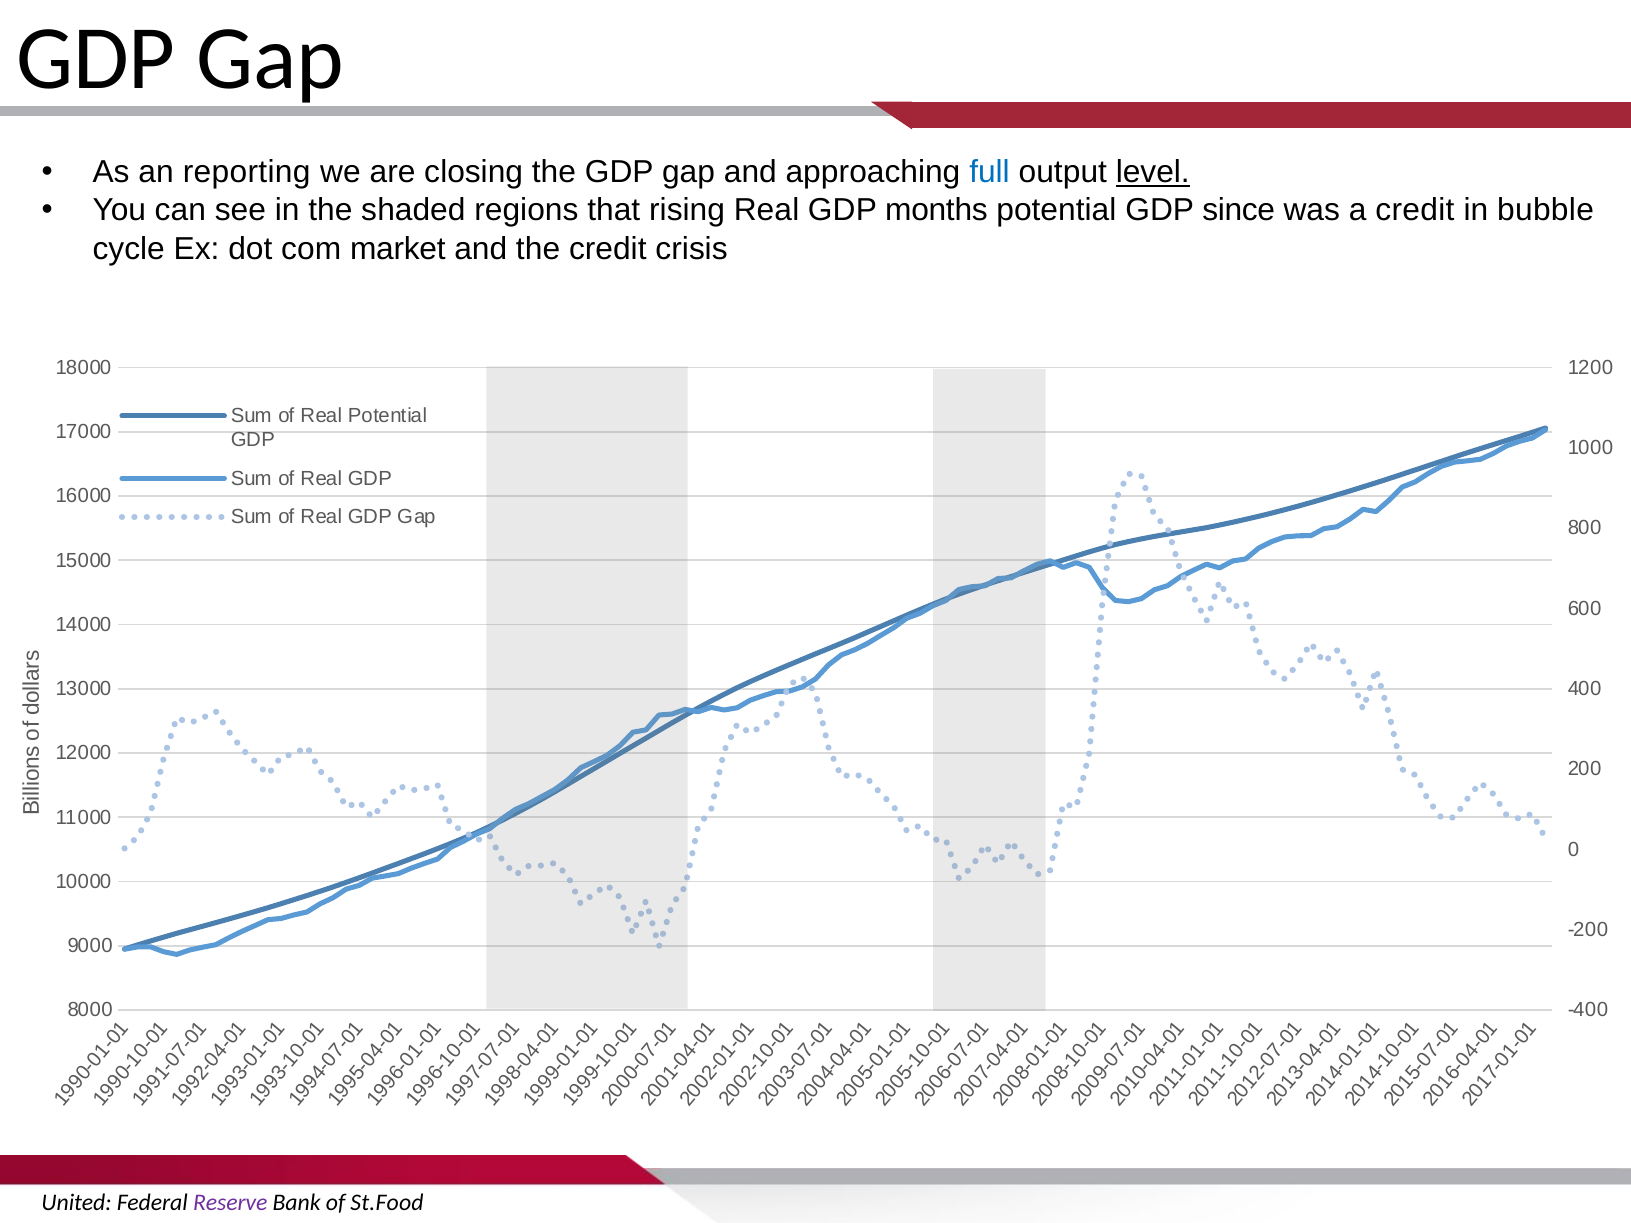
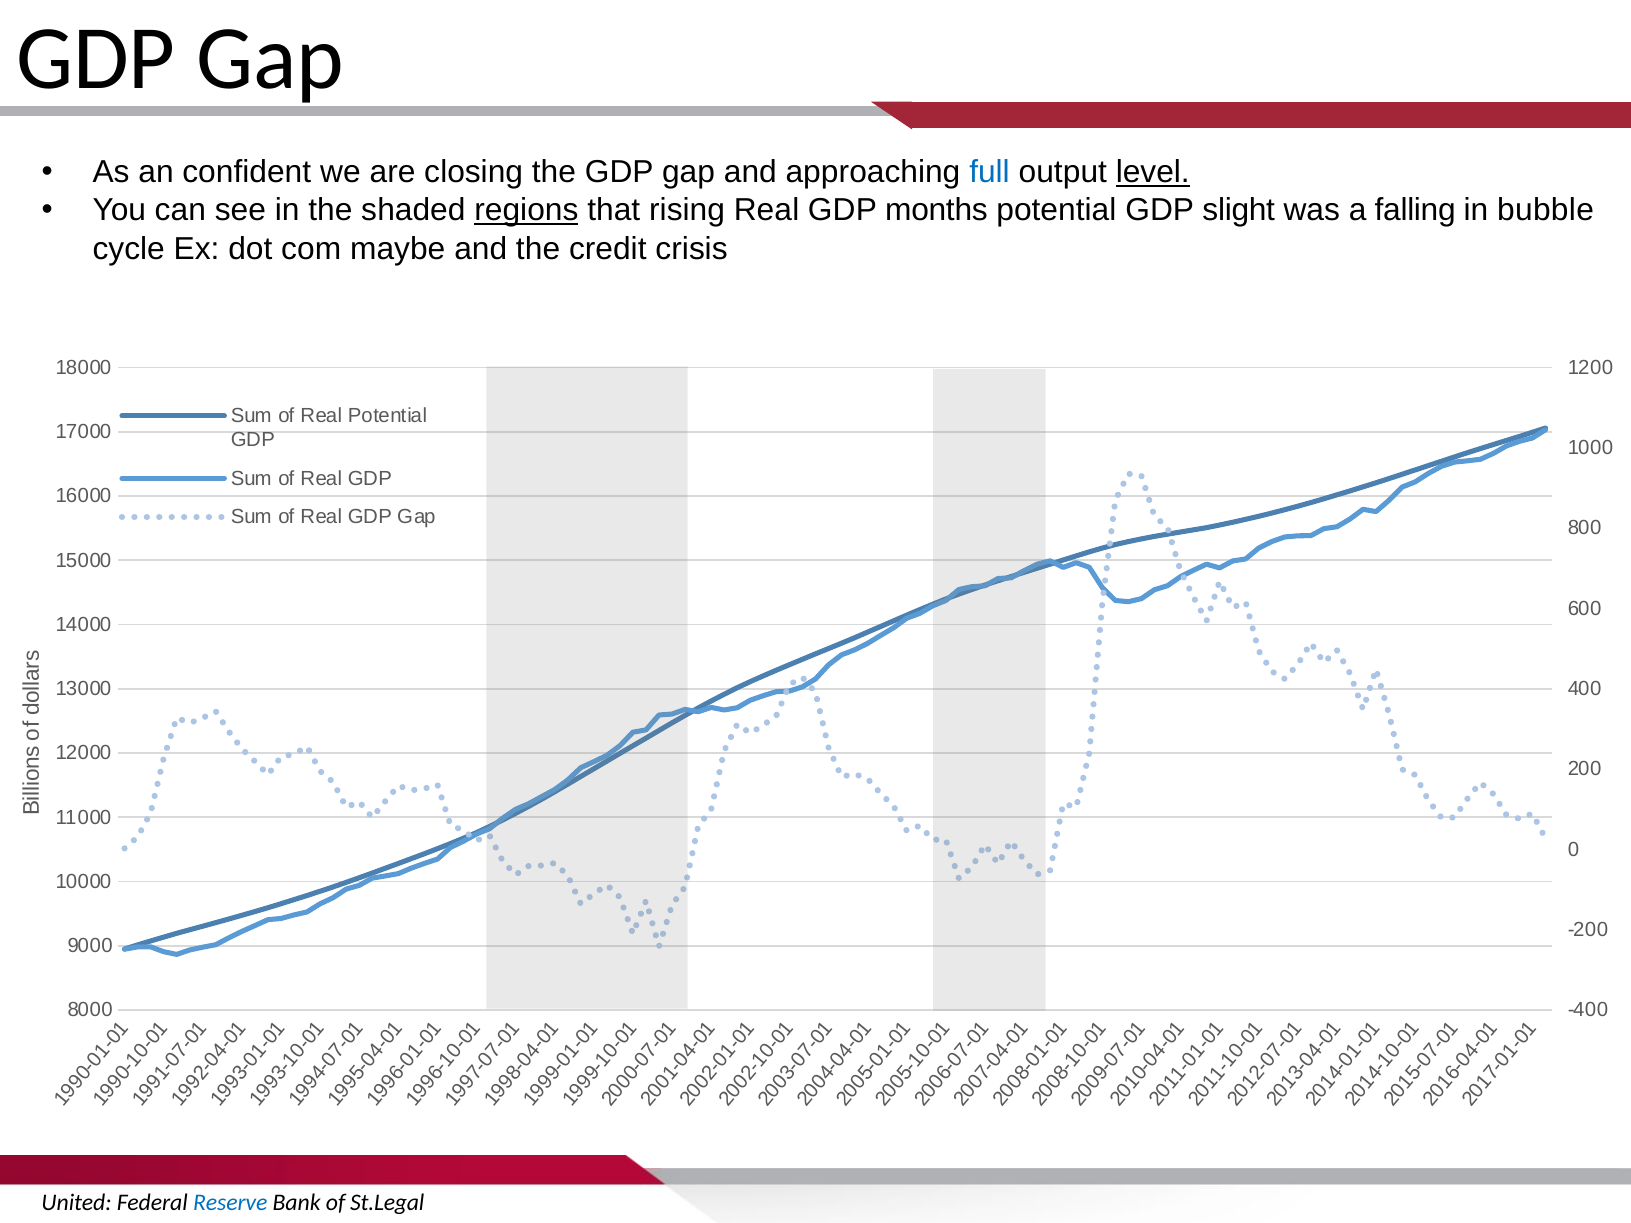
reporting: reporting -> confident
regions underline: none -> present
since: since -> slight
a credit: credit -> falling
market: market -> maybe
Reserve colour: purple -> blue
St.Food: St.Food -> St.Legal
